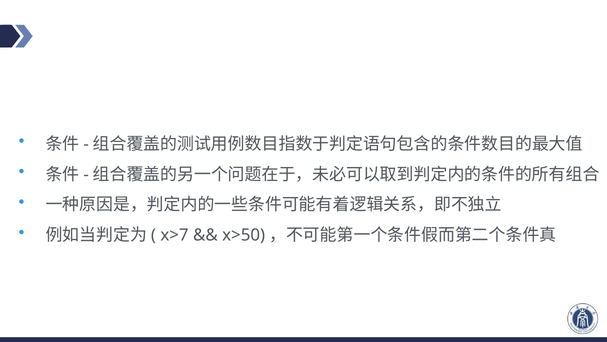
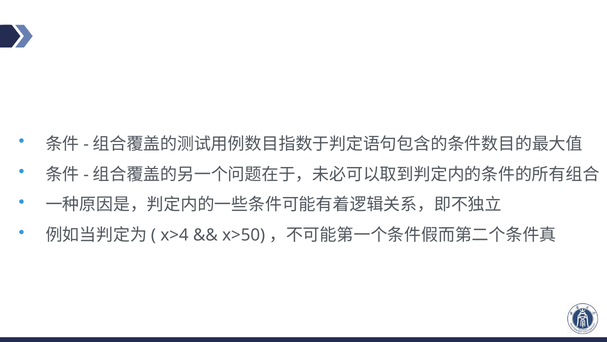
x>7: x>7 -> x>4
